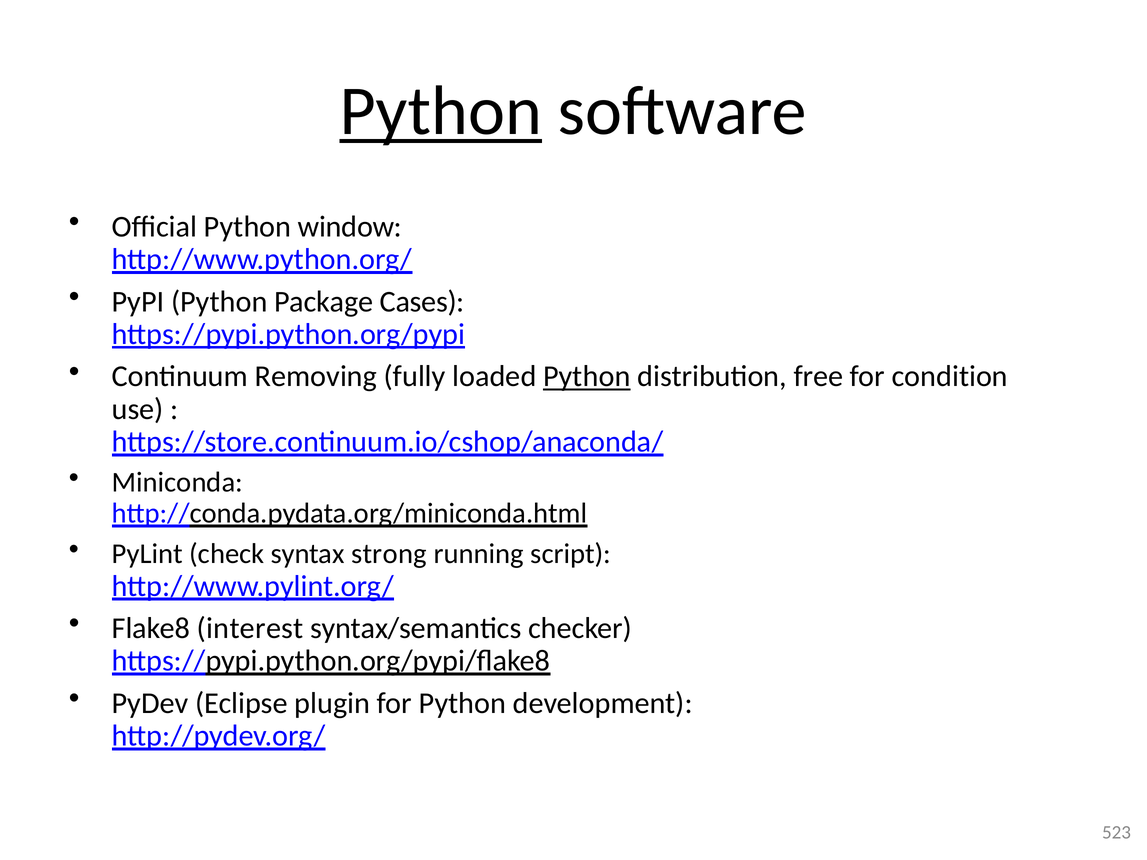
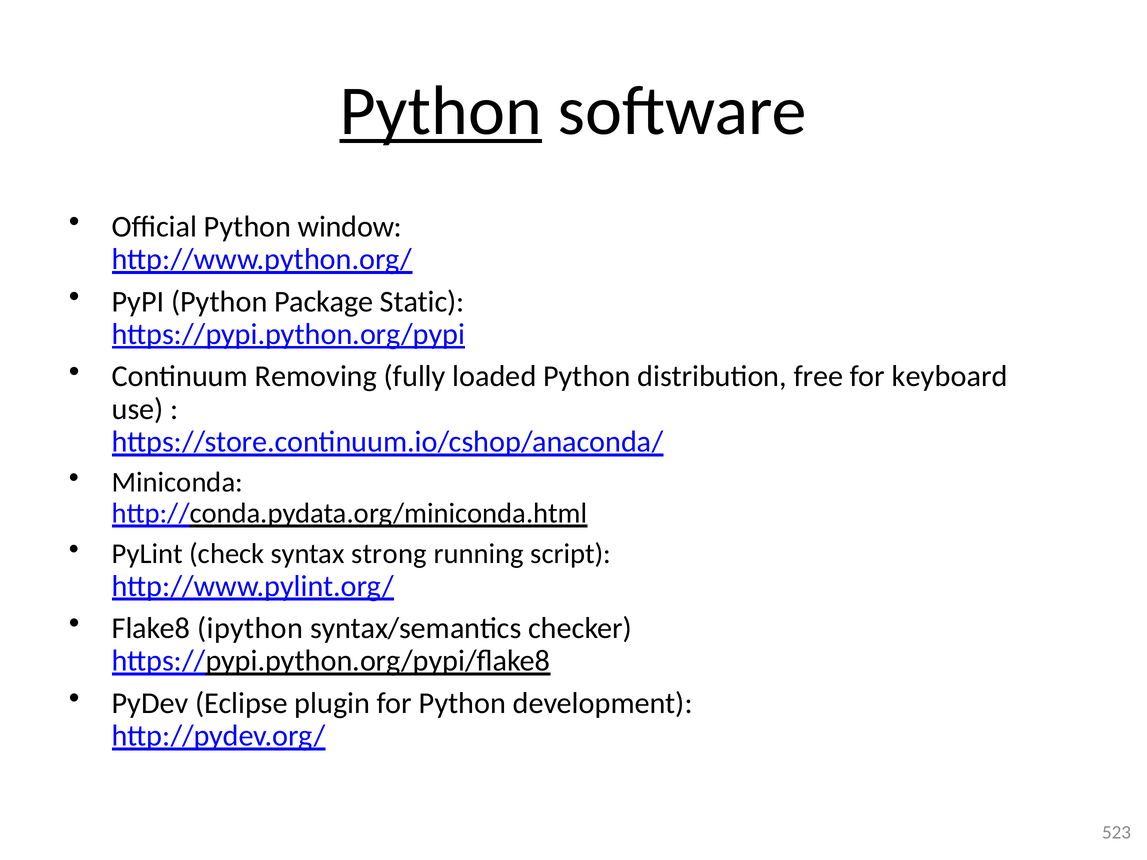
Cases: Cases -> Static
Python at (587, 377) underline: present -> none
condition: condition -> keyboard
interest: interest -> ipython
